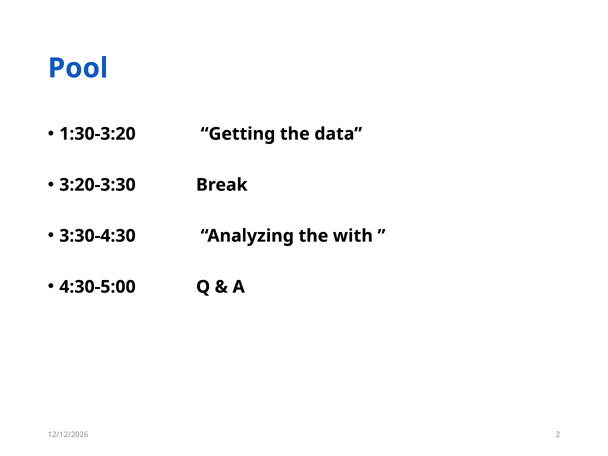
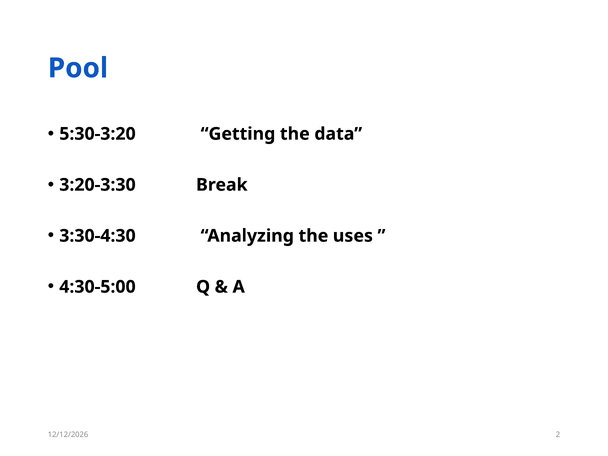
1:30-3:20: 1:30-3:20 -> 5:30-3:20
with: with -> uses
